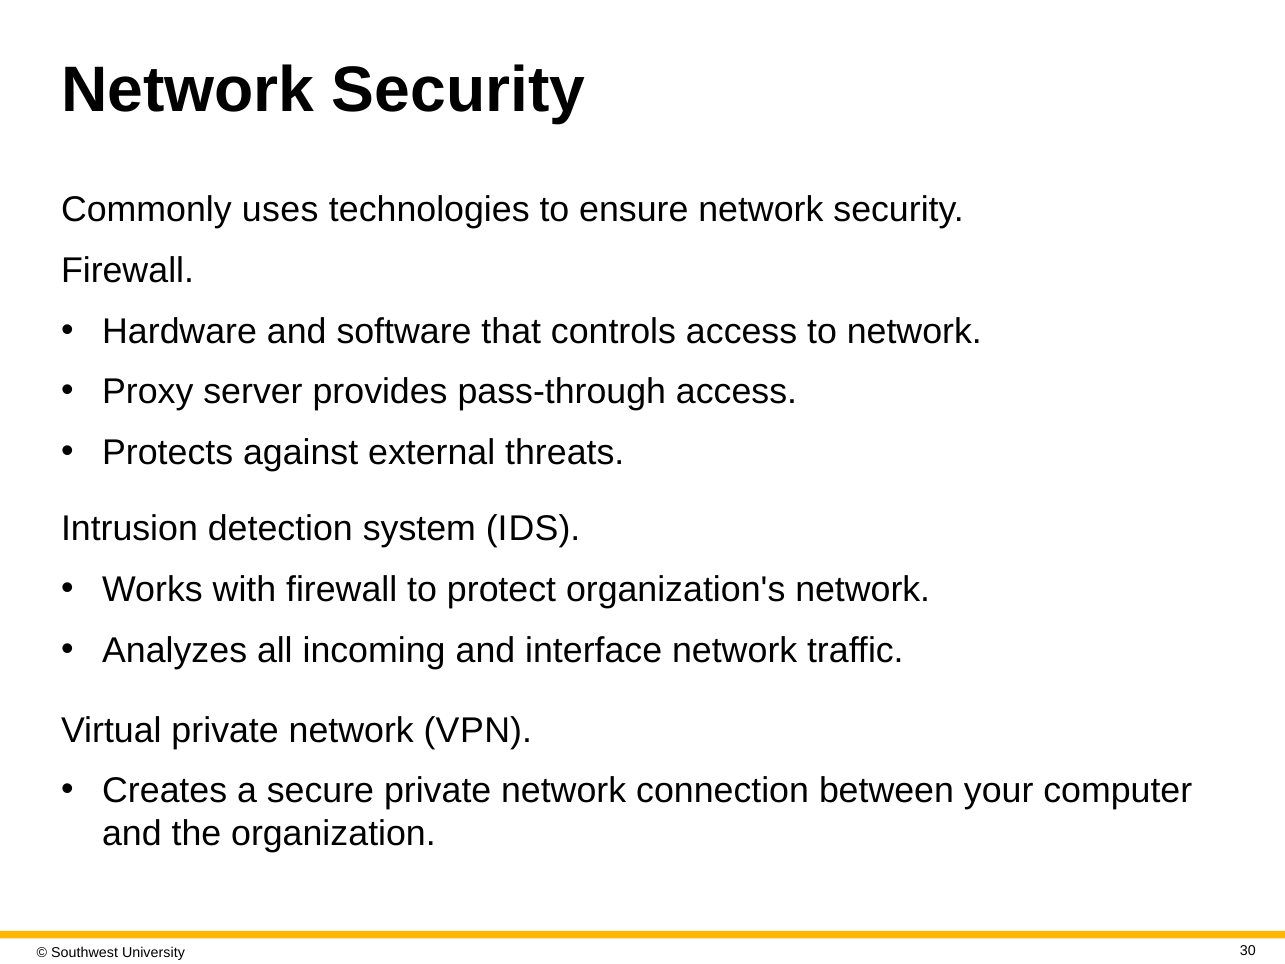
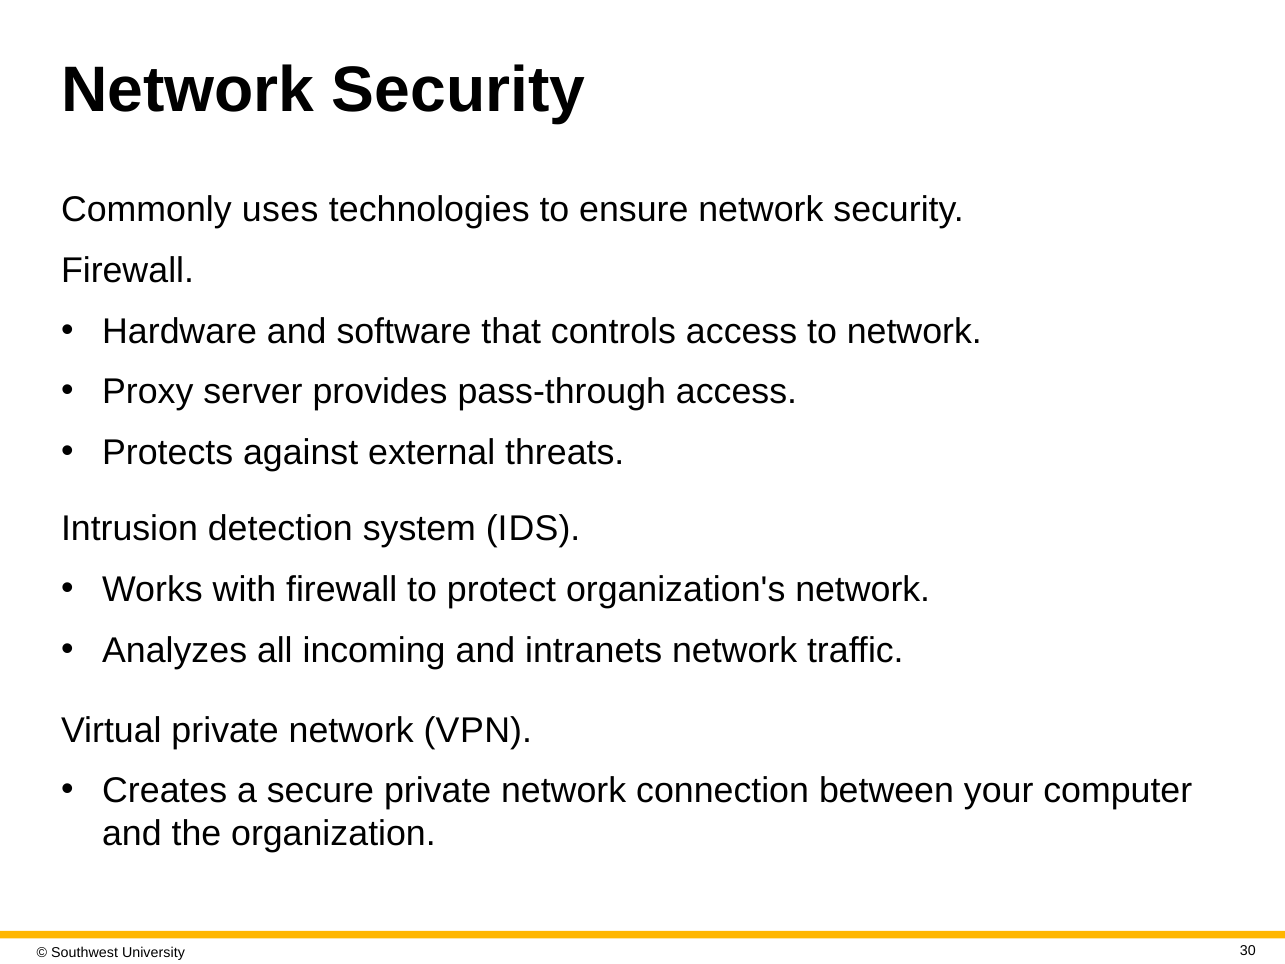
interface: interface -> intranets
